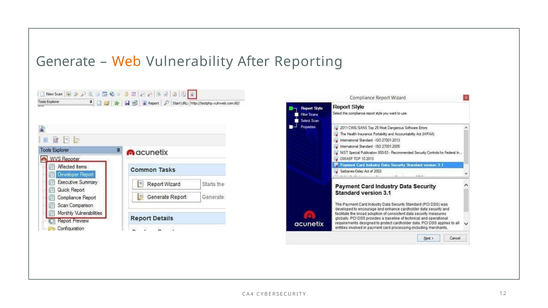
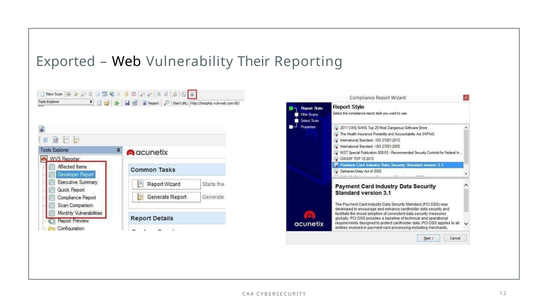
Generate: Generate -> Exported
Web colour: orange -> black
After: After -> Their
